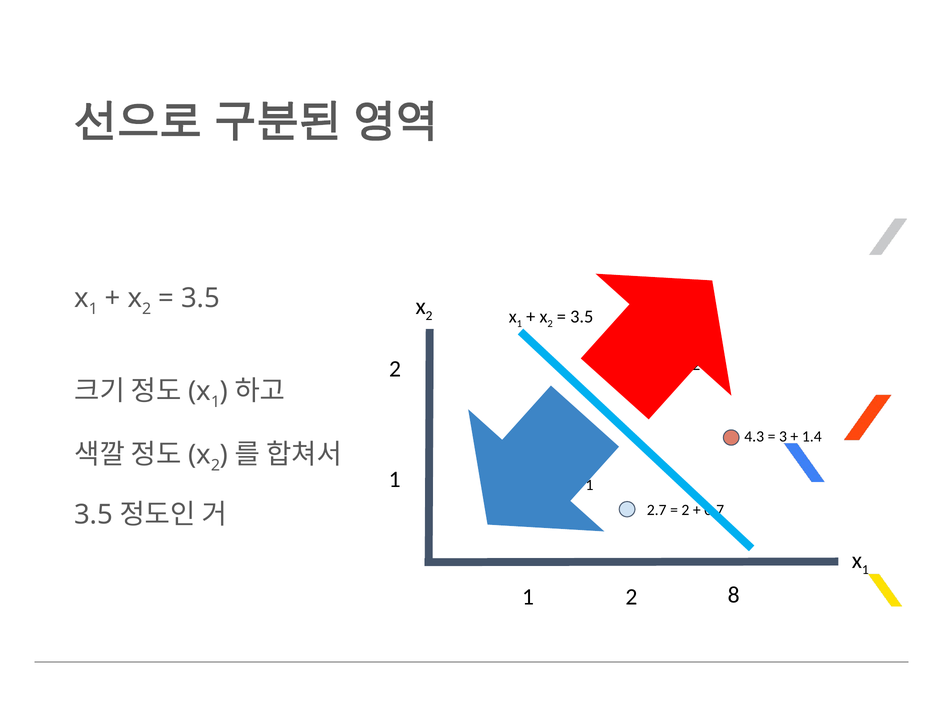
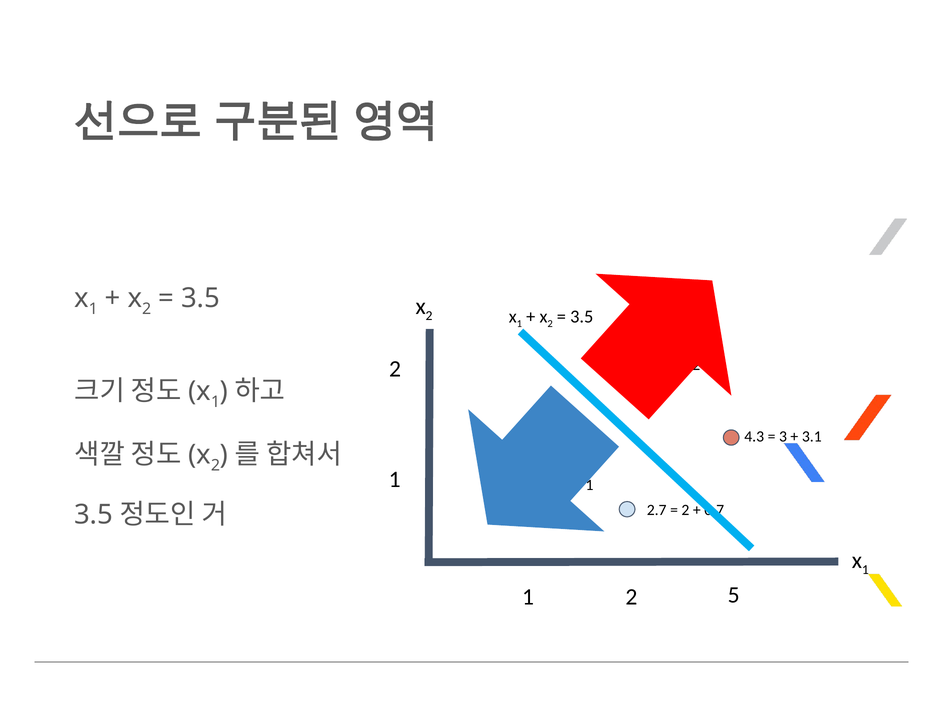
1.4: 1.4 -> 3.1
8: 8 -> 5
